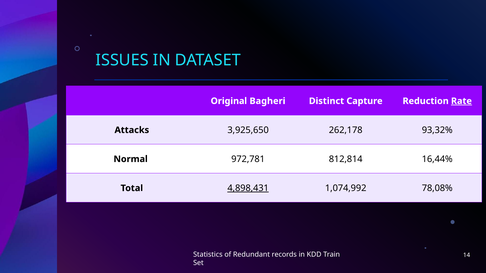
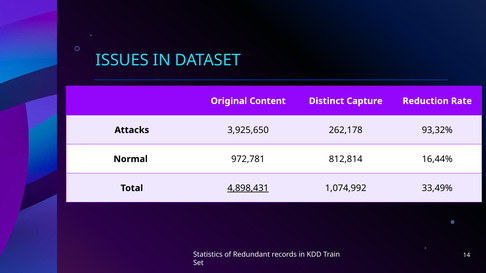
Bagheri: Bagheri -> Content
Rate underline: present -> none
78,08%: 78,08% -> 33,49%
